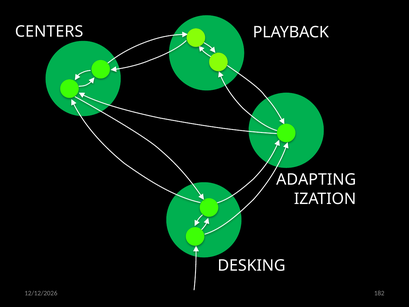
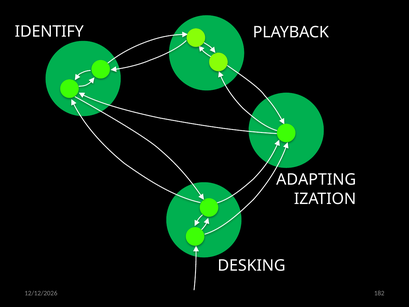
CENTERS: CENTERS -> IDENTIFY
